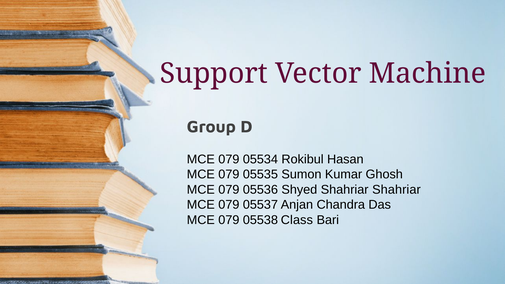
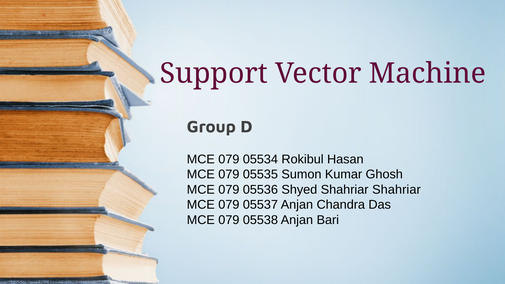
05538 Class: Class -> Anjan
